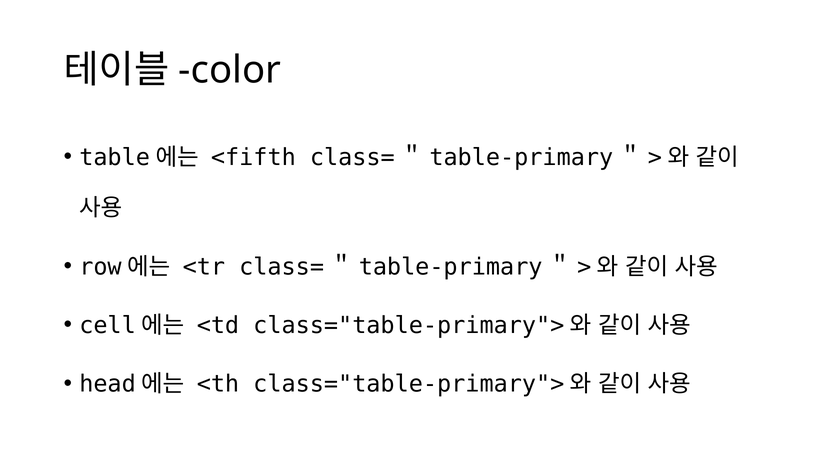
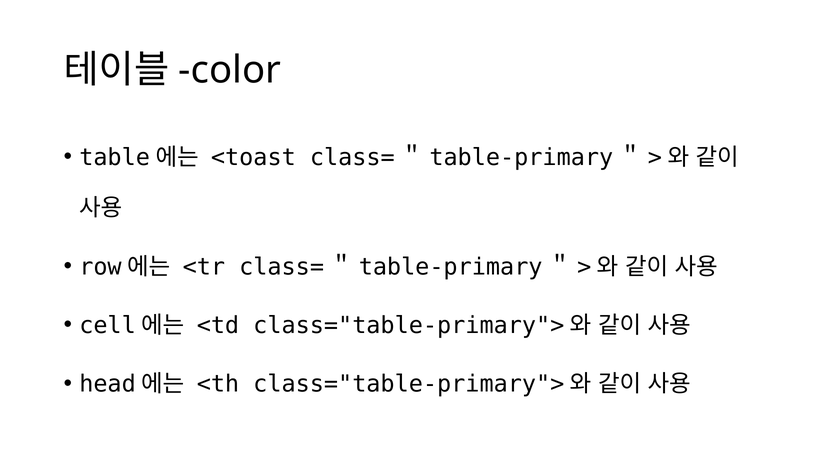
<fifth: <fifth -> <toast
